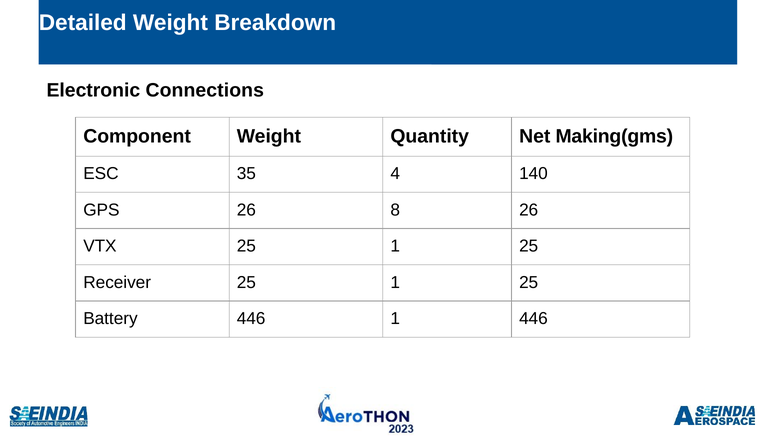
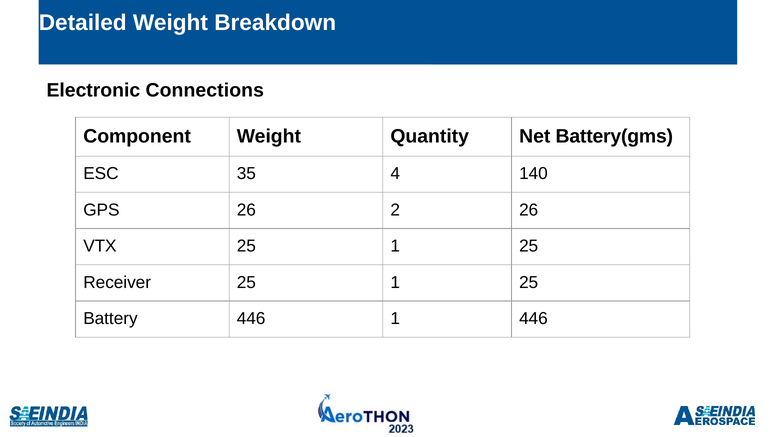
Making(gms: Making(gms -> Battery(gms
8: 8 -> 2
